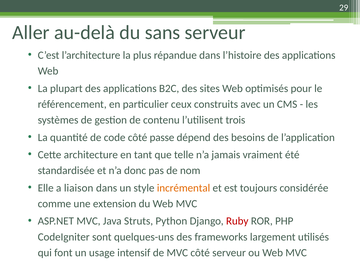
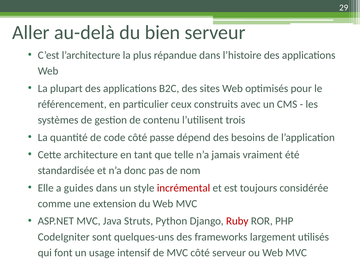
sans: sans -> bien
liaison: liaison -> guides
incrémental colour: orange -> red
